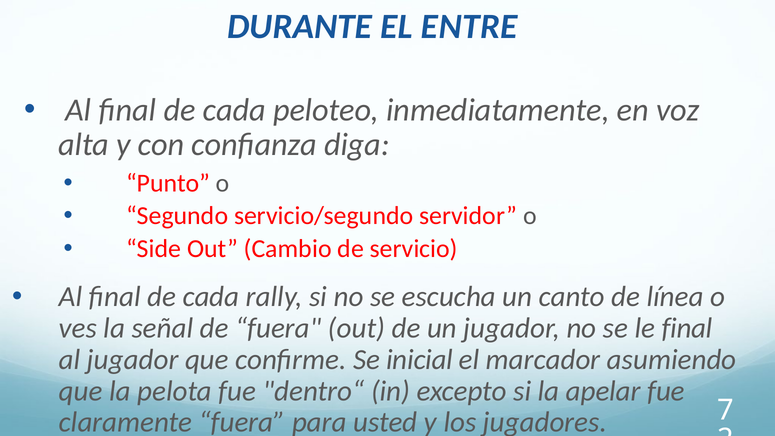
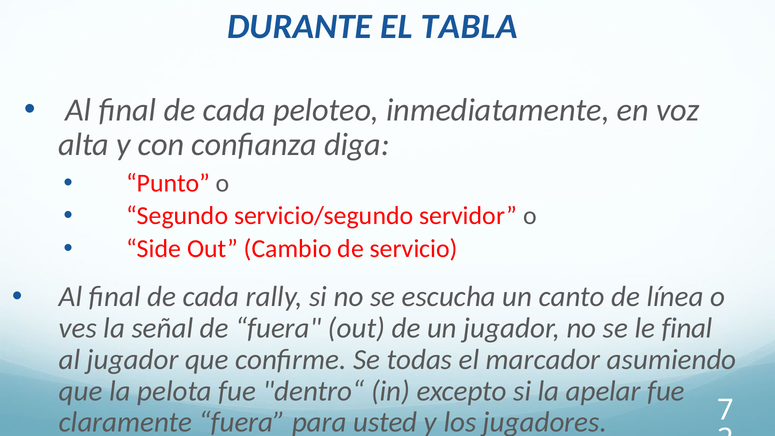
ENTRE: ENTRE -> TABLA
inicial: inicial -> todas
